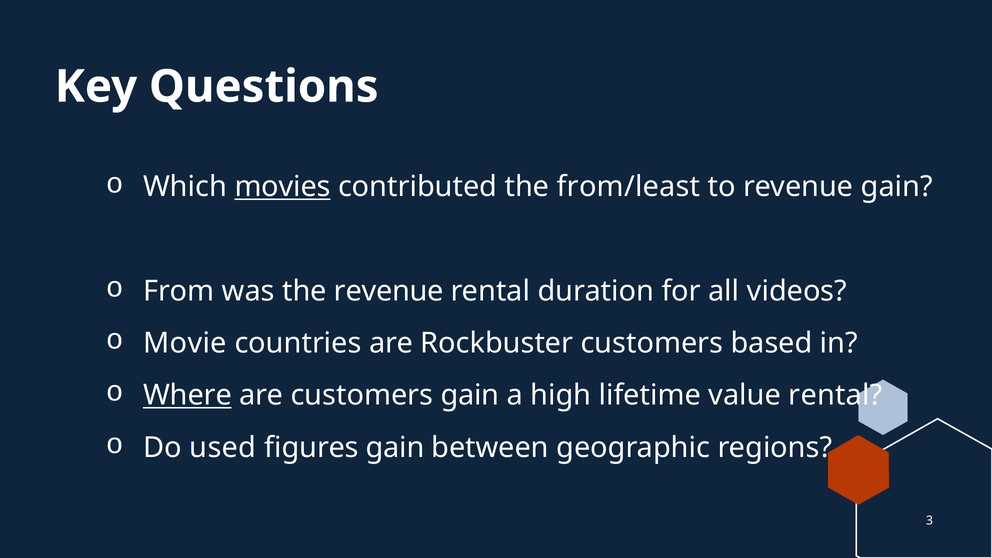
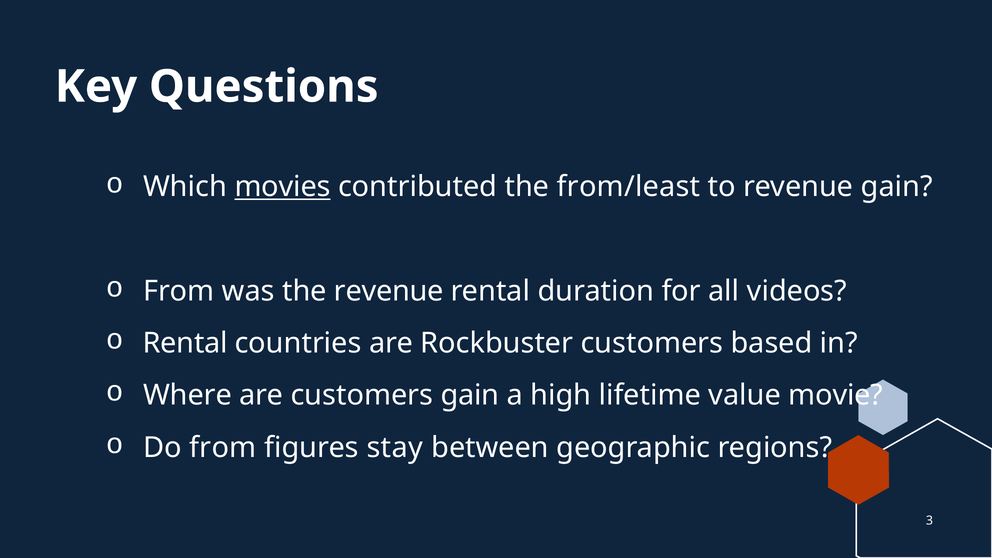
Movie at (185, 343): Movie -> Rental
Where underline: present -> none
value rental: rental -> movie
Do used: used -> from
figures gain: gain -> stay
